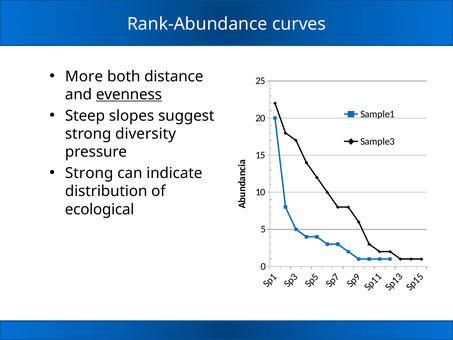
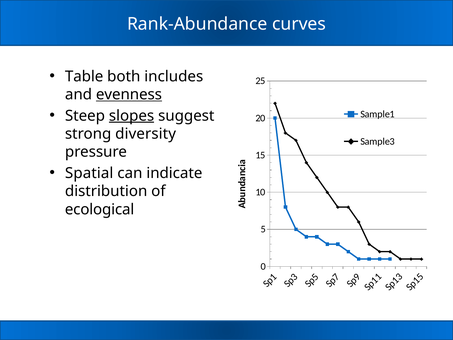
More: More -> Table
distance: distance -> includes
slopes underline: none -> present
Strong at (89, 173): Strong -> Spatial
